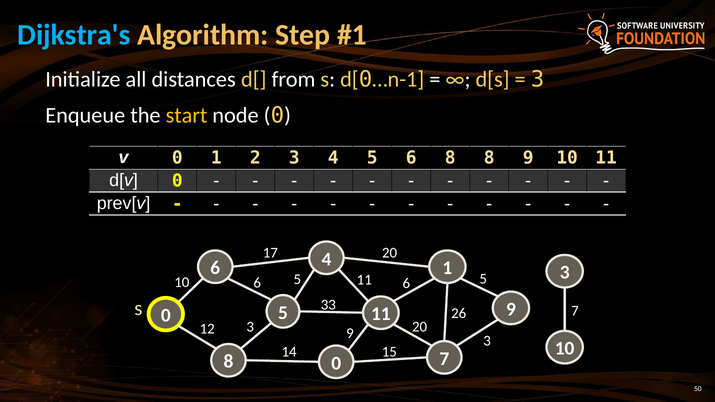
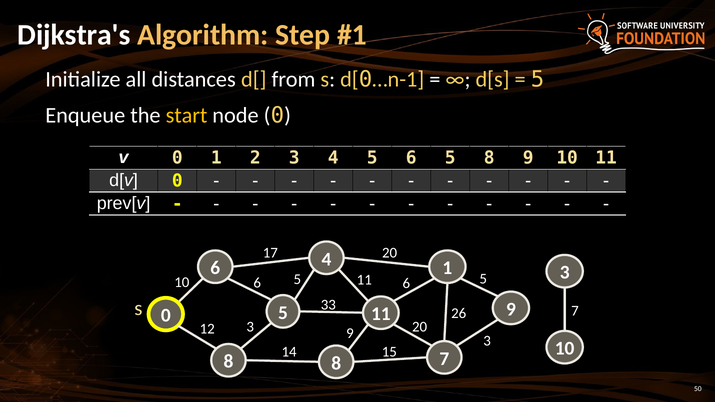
Dijkstra's colour: light blue -> white
3 at (538, 80): 3 -> 5
6 8: 8 -> 5
8 0: 0 -> 8
